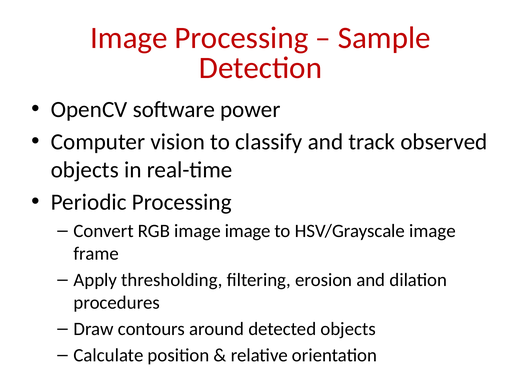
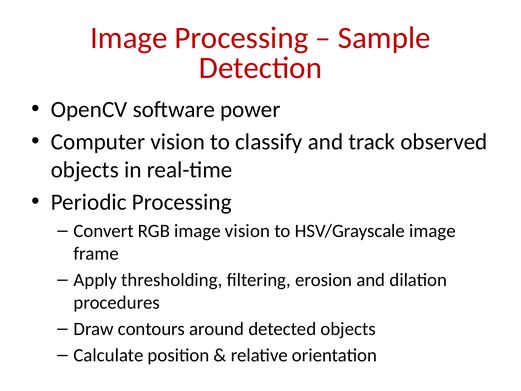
image image: image -> vision
